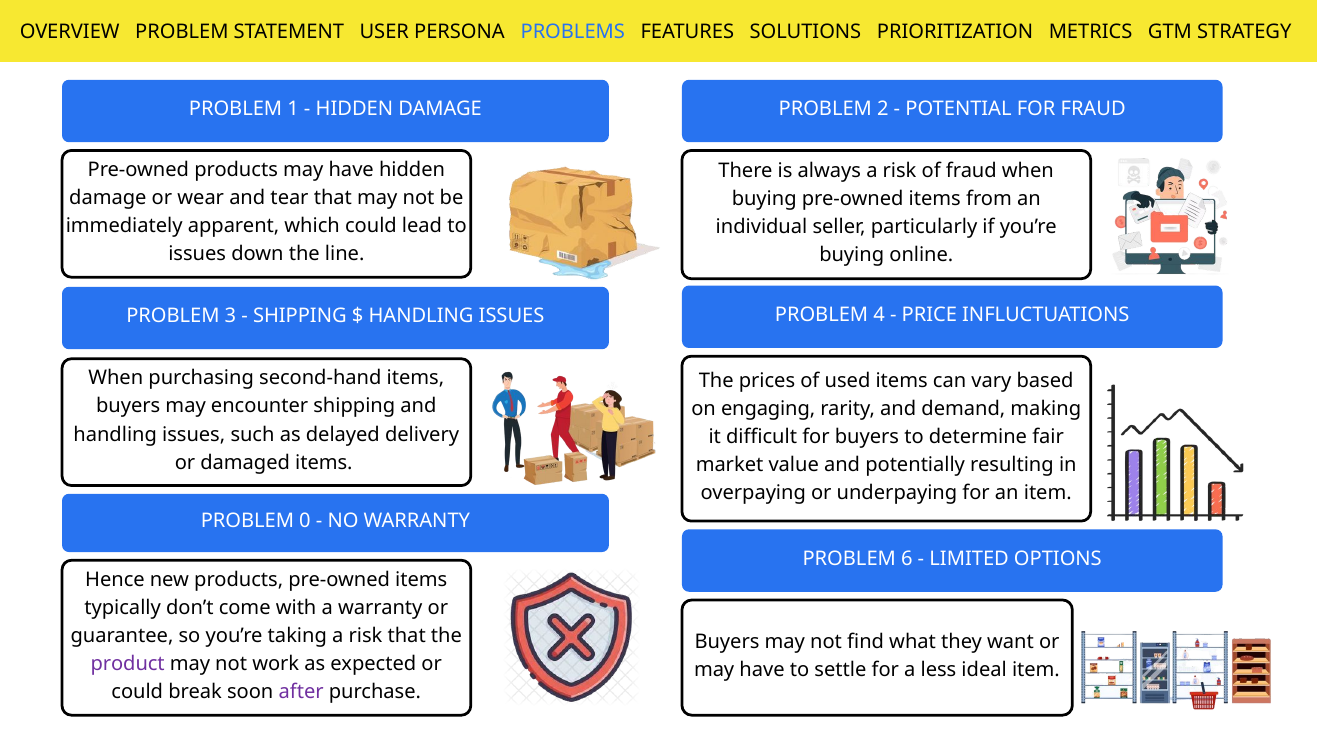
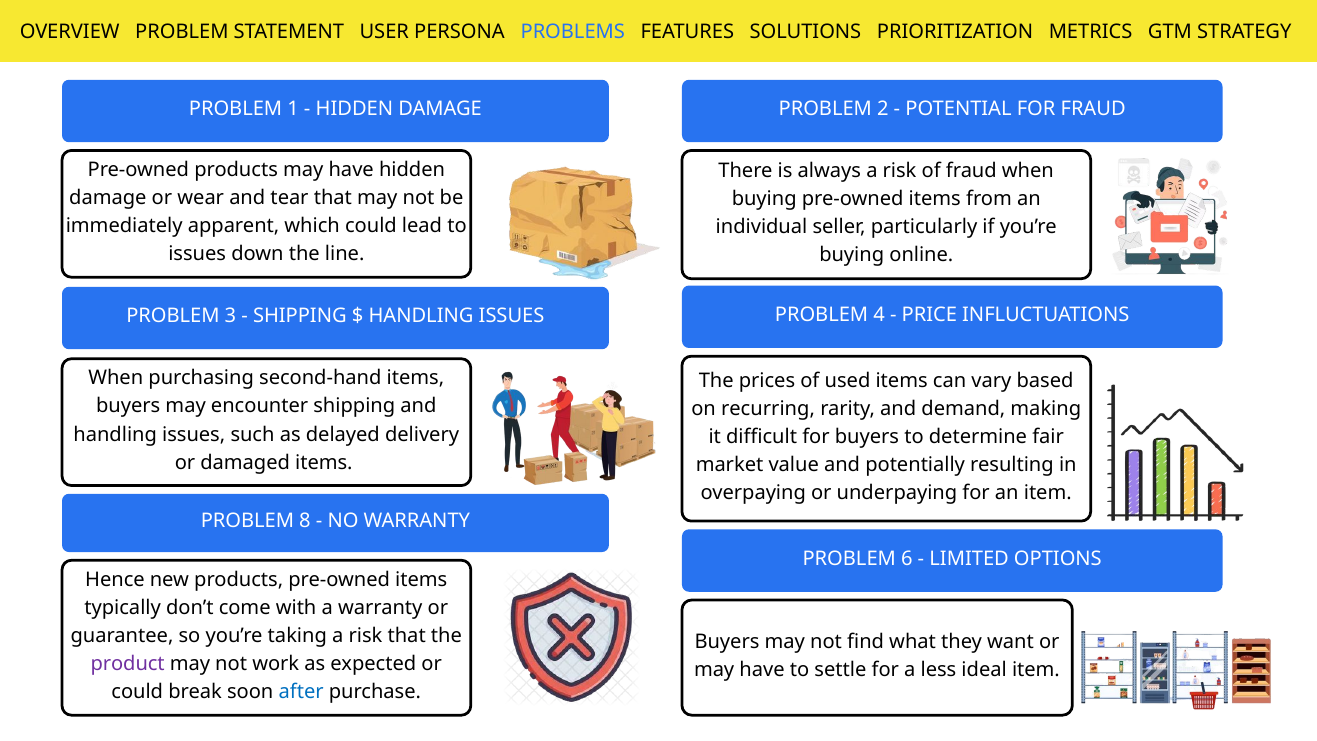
engaging: engaging -> recurring
0: 0 -> 8
after colour: purple -> blue
